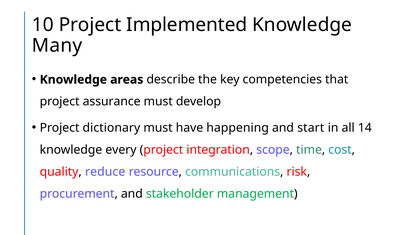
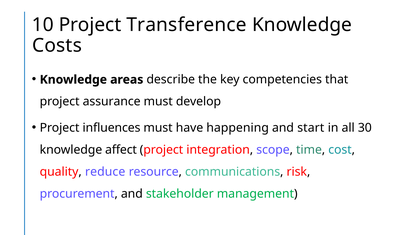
Implemented: Implemented -> Transference
Many: Many -> Costs
dictionary: dictionary -> influences
14: 14 -> 30
every: every -> affect
